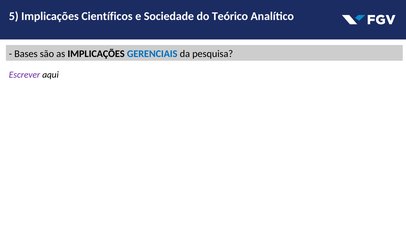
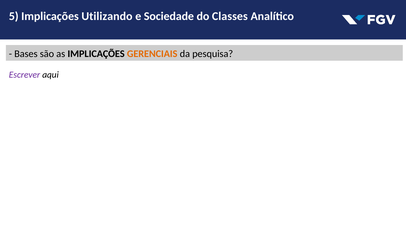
Científicos: Científicos -> Utilizando
Teórico: Teórico -> Classes
GERENCIAIS colour: blue -> orange
